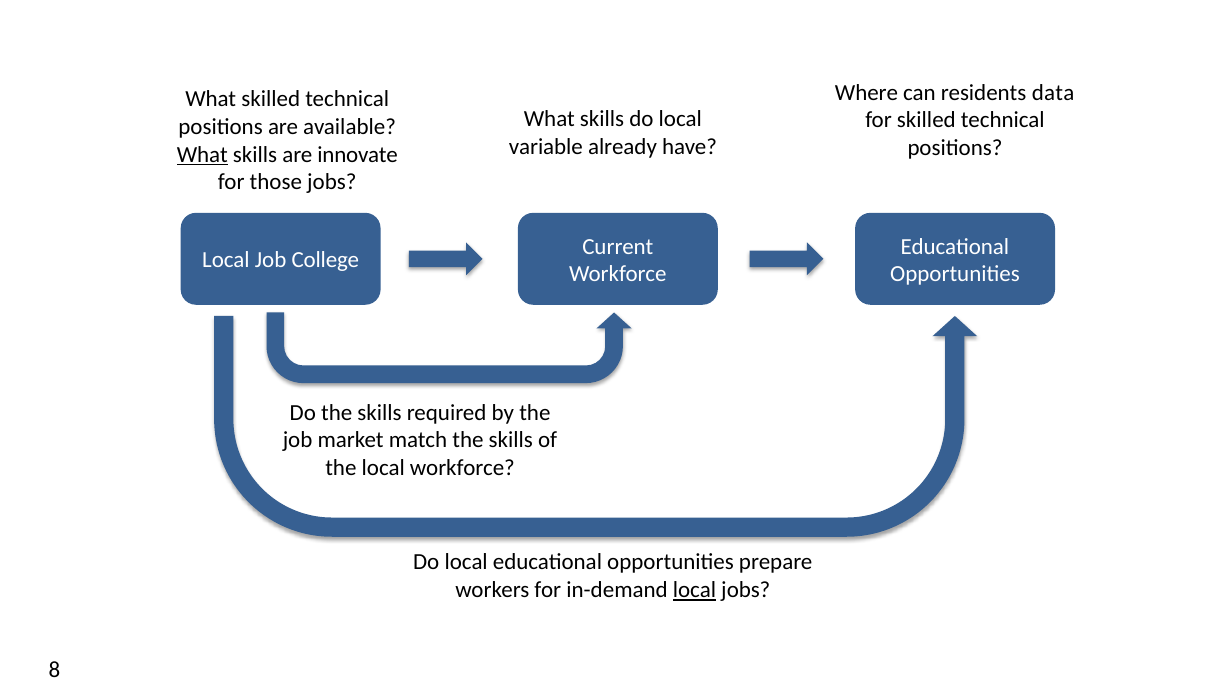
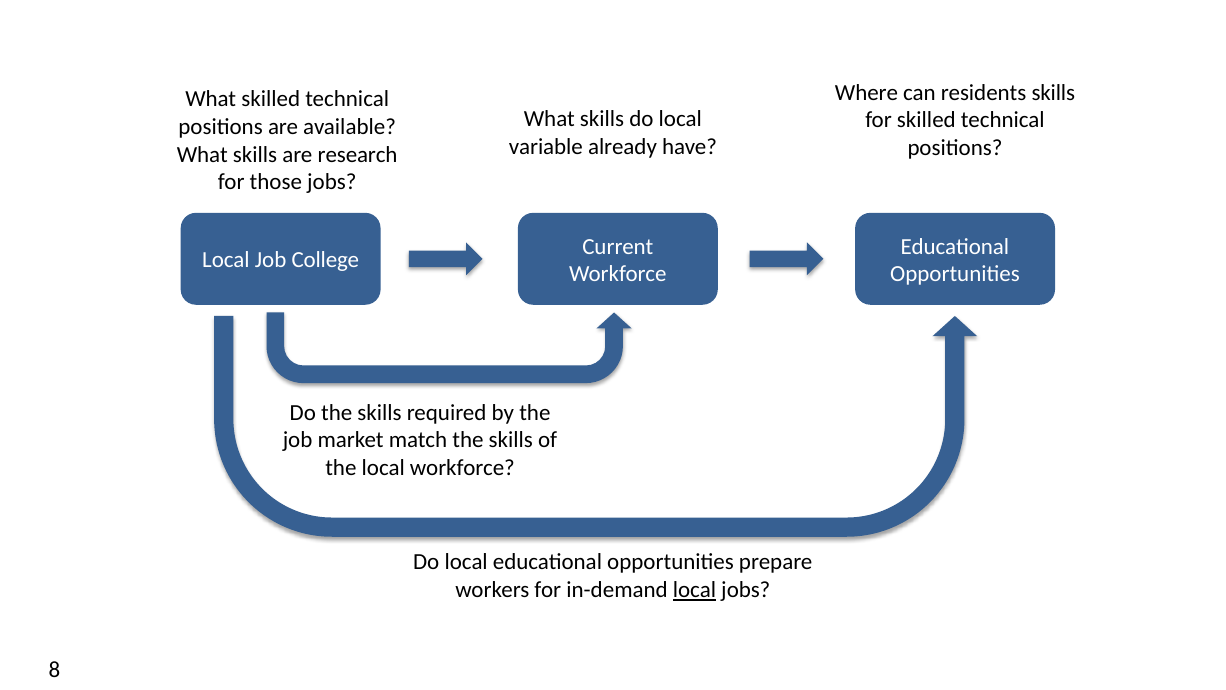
residents data: data -> skills
What at (202, 155) underline: present -> none
innovate: innovate -> research
